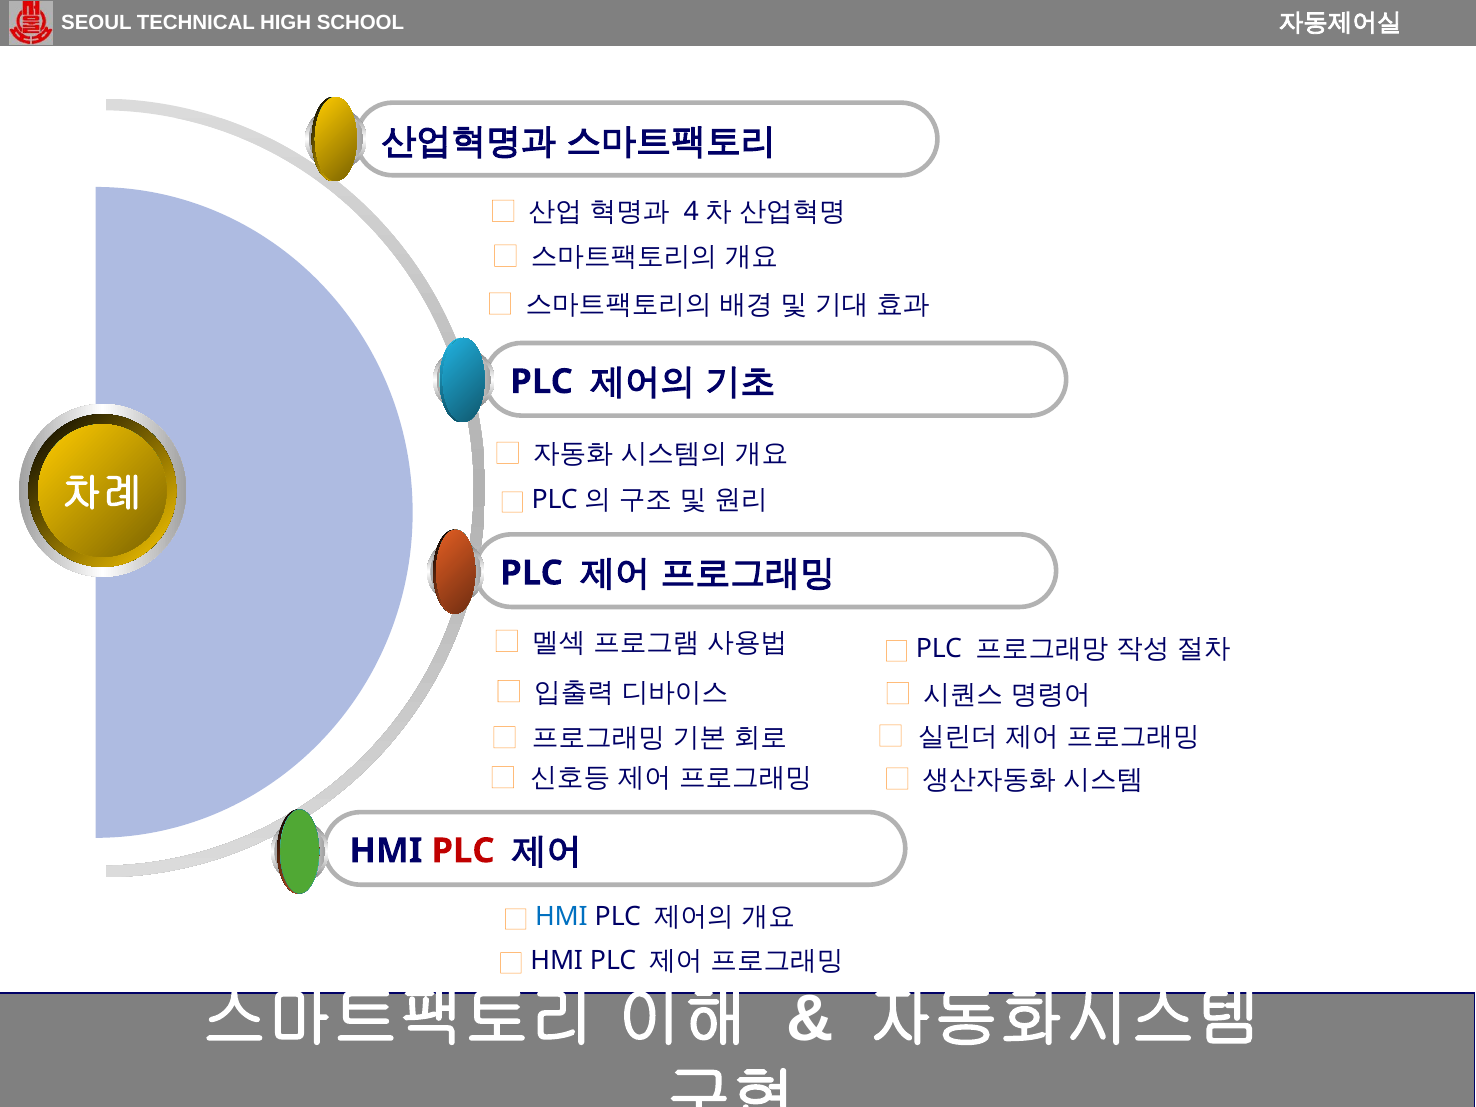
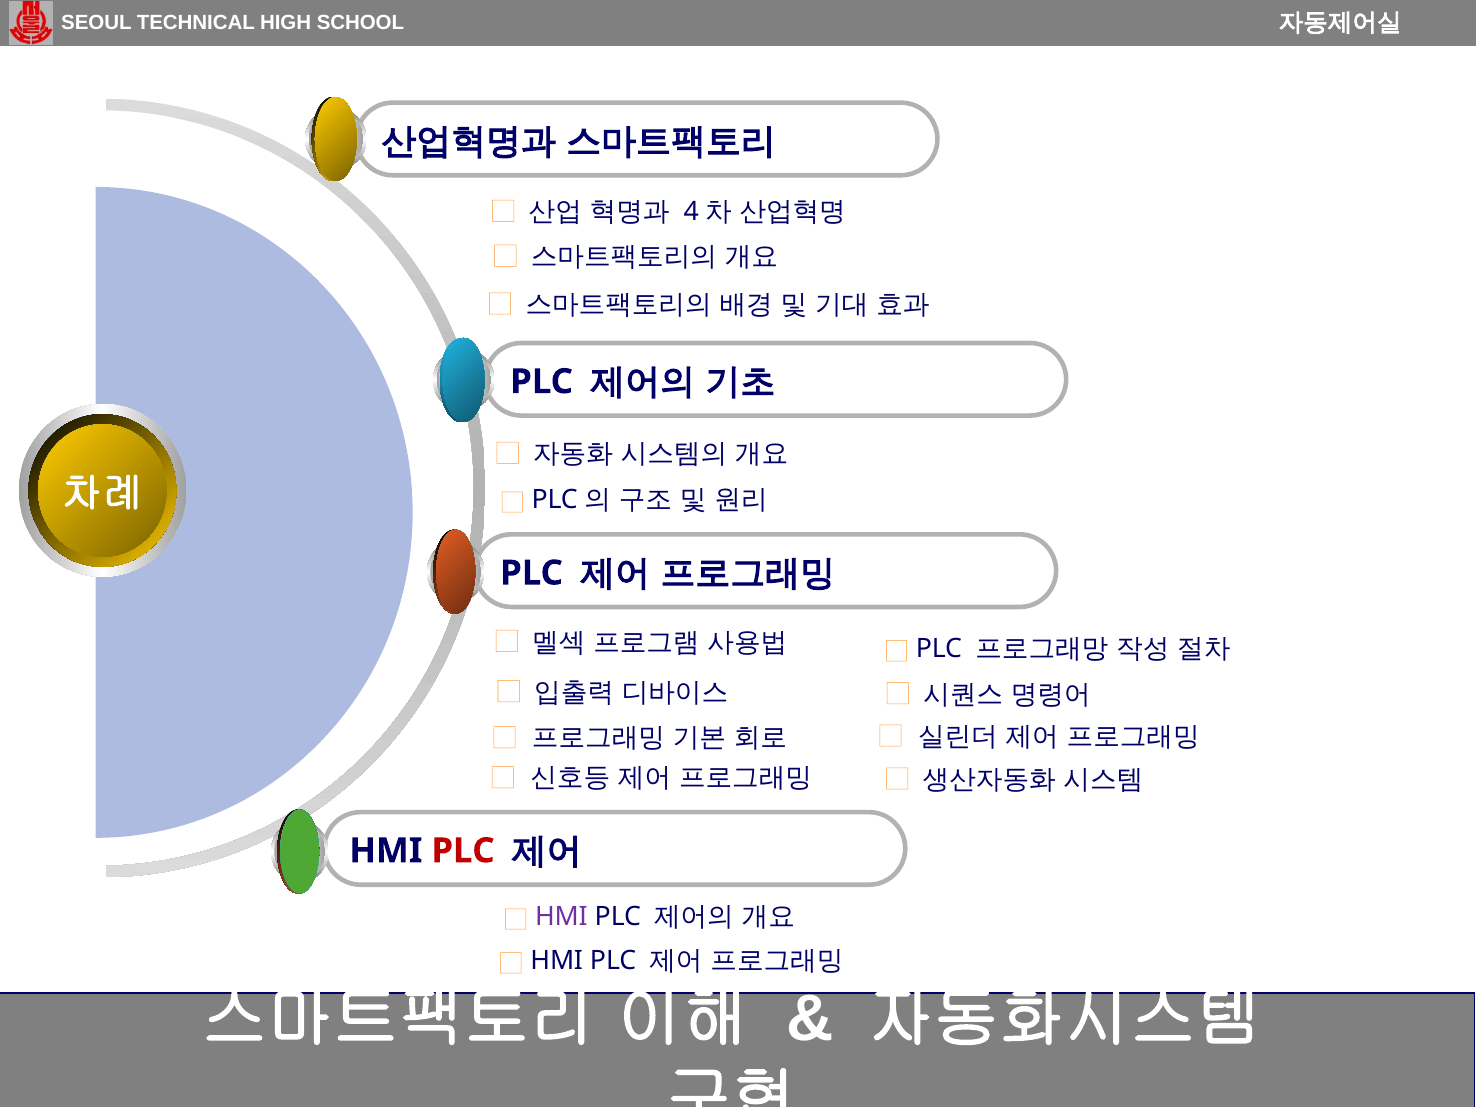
HMI at (561, 917) colour: blue -> purple
